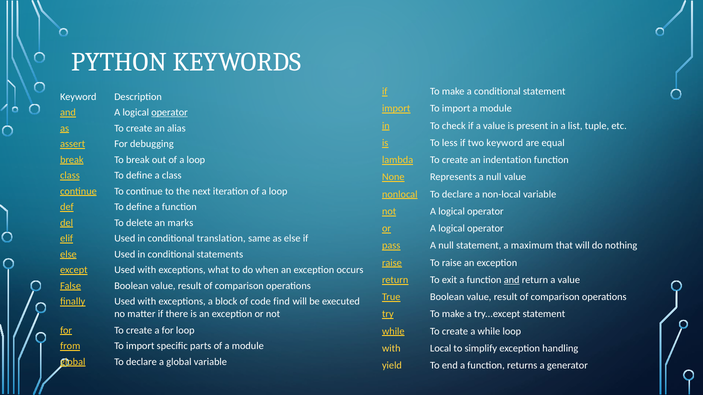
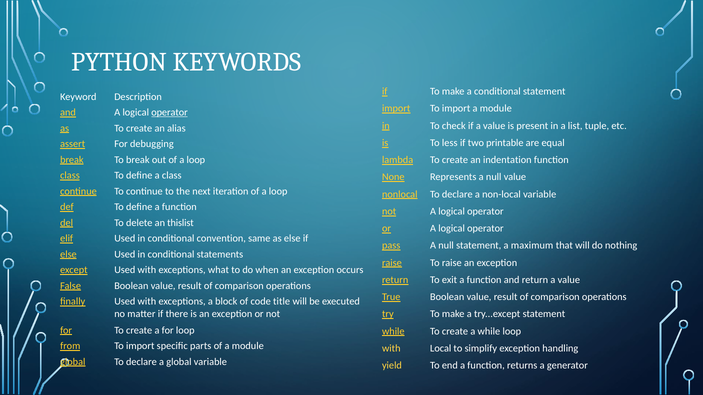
two keyword: keyword -> printable
marks: marks -> thislist
translation: translation -> convention
and at (512, 280) underline: present -> none
find: find -> title
